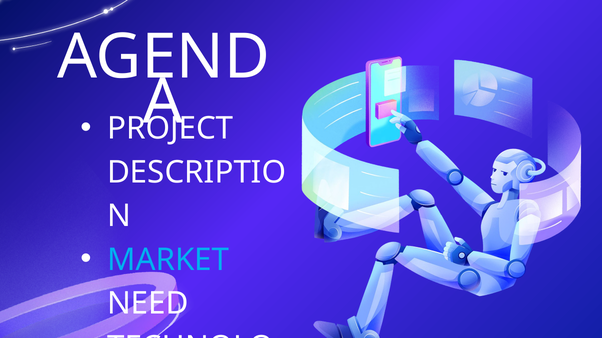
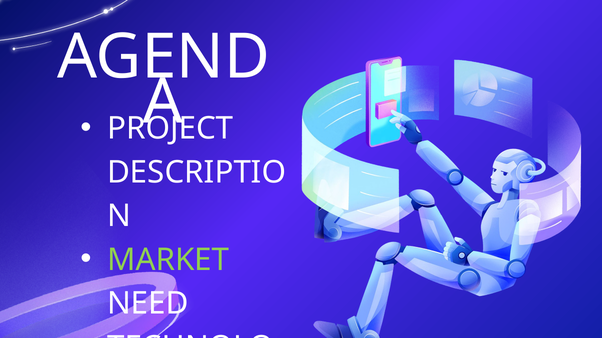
MARKET colour: light blue -> light green
